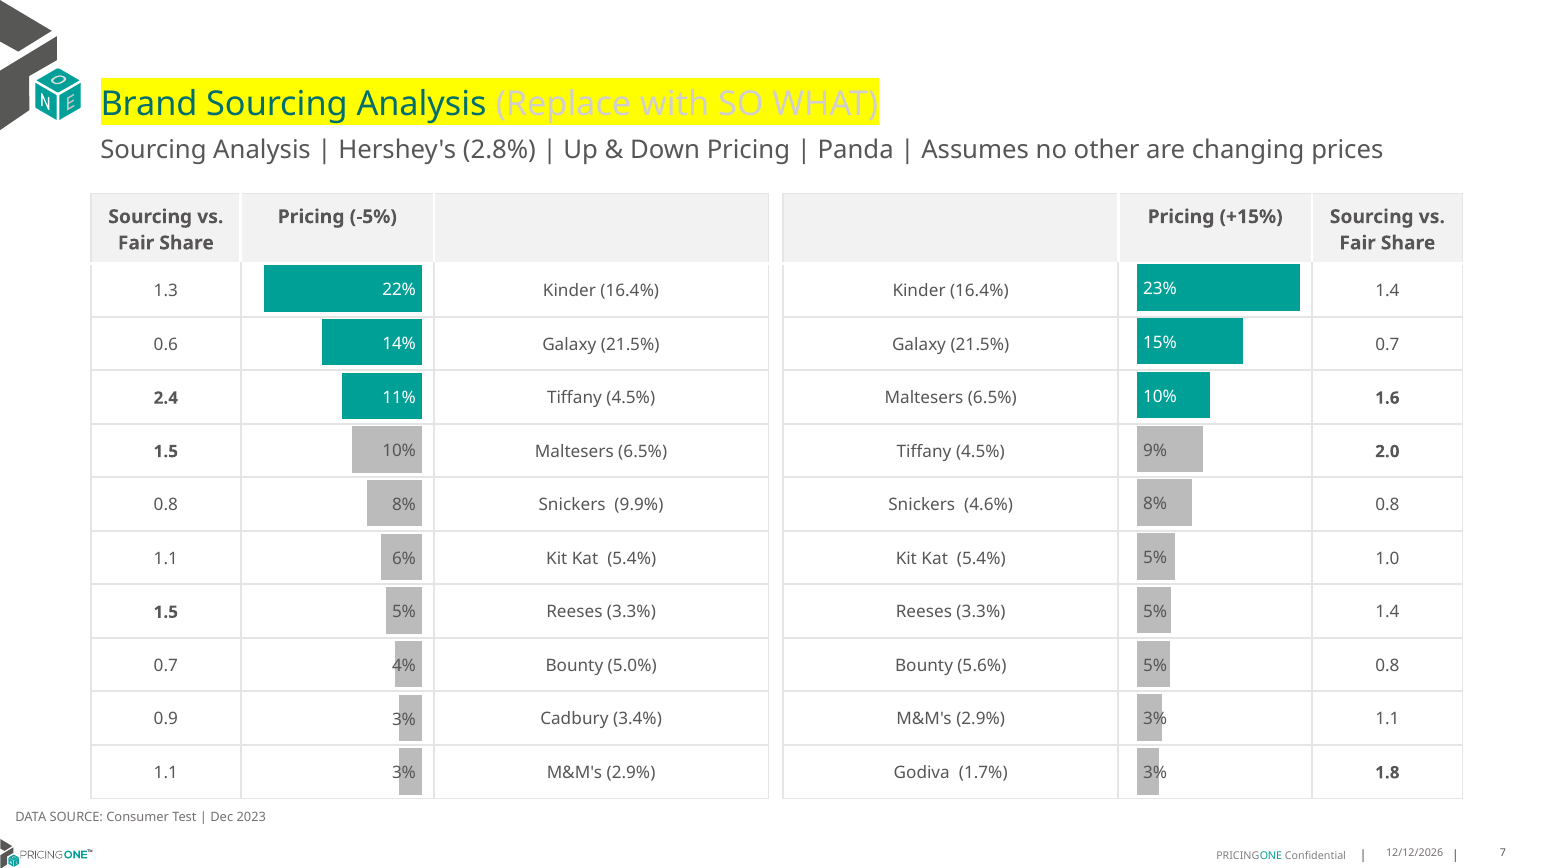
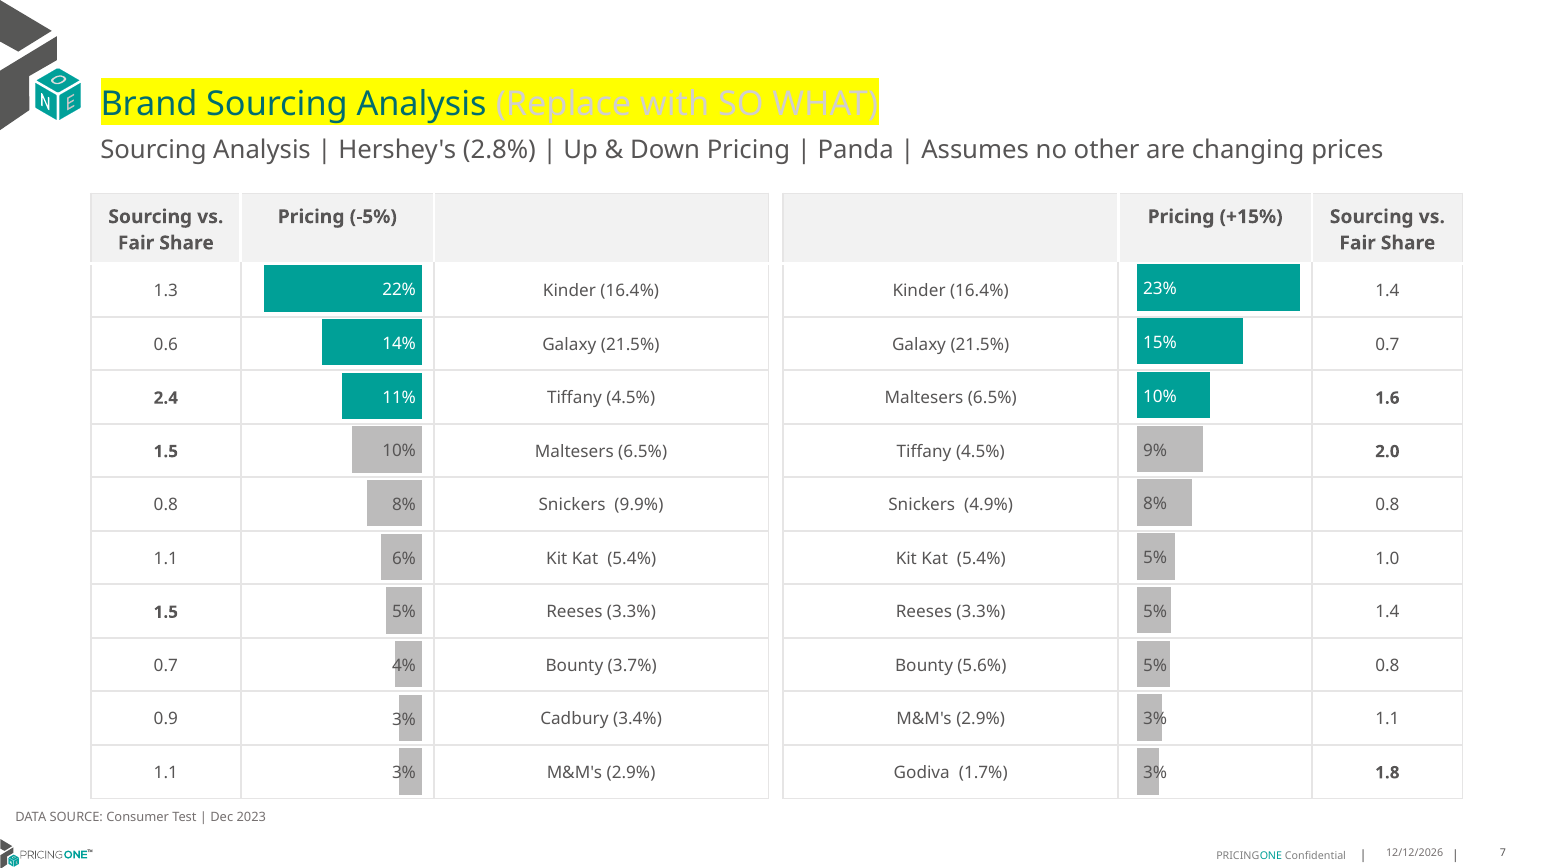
4.6%: 4.6% -> 4.9%
5.0%: 5.0% -> 3.7%
